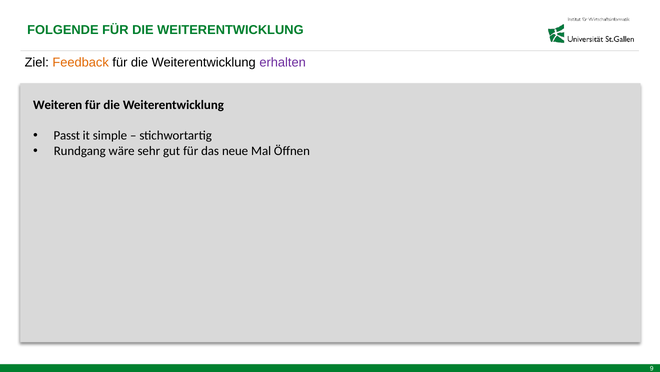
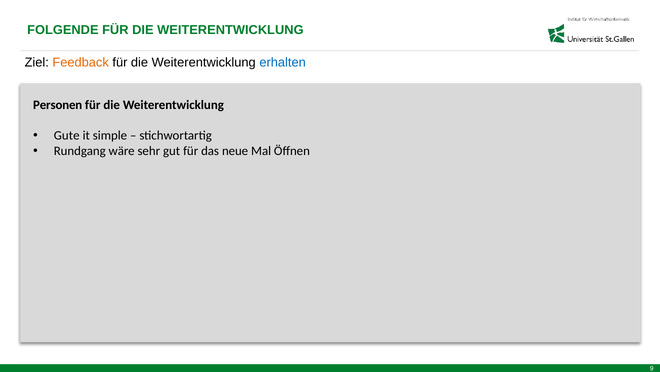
erhalten colour: purple -> blue
Weiteren: Weiteren -> Personen
Passt: Passt -> Gute
